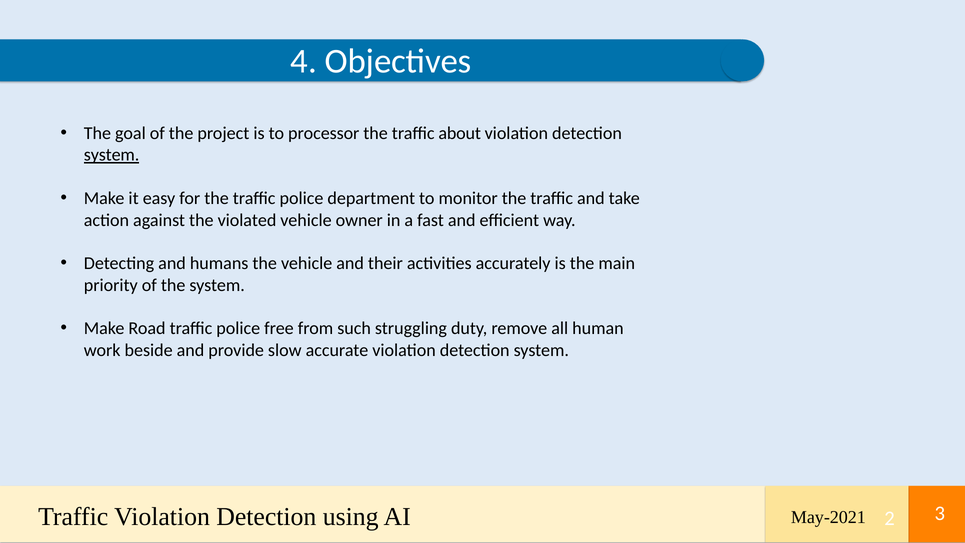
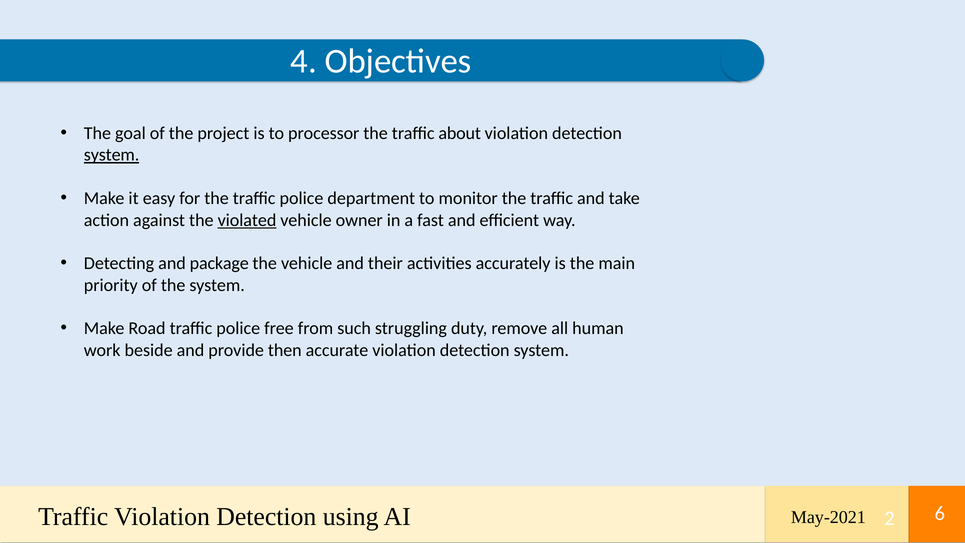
violated underline: none -> present
humans: humans -> package
slow: slow -> then
3: 3 -> 6
